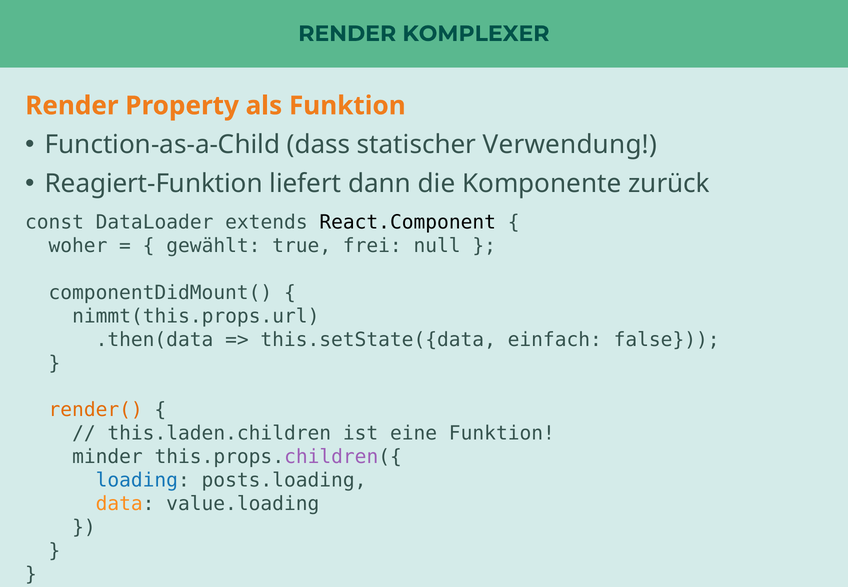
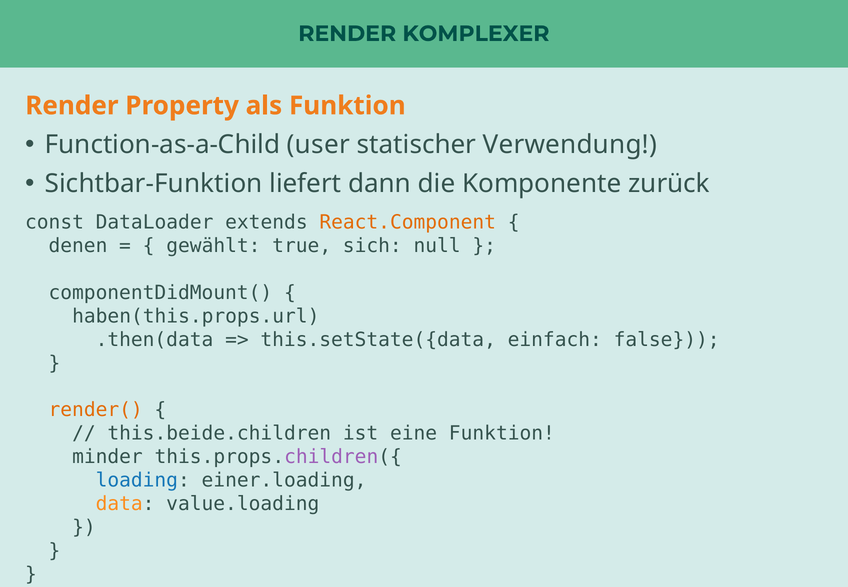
dass: dass -> user
Reagiert-Funktion: Reagiert-Funktion -> Sichtbar-Funktion
React.Component colour: black -> orange
woher: woher -> denen
frei: frei -> sich
nimmt(this.props.url: nimmt(this.props.url -> haben(this.props.url
this.laden.children: this.laden.children -> this.beide.children
posts.loading: posts.loading -> einer.loading
